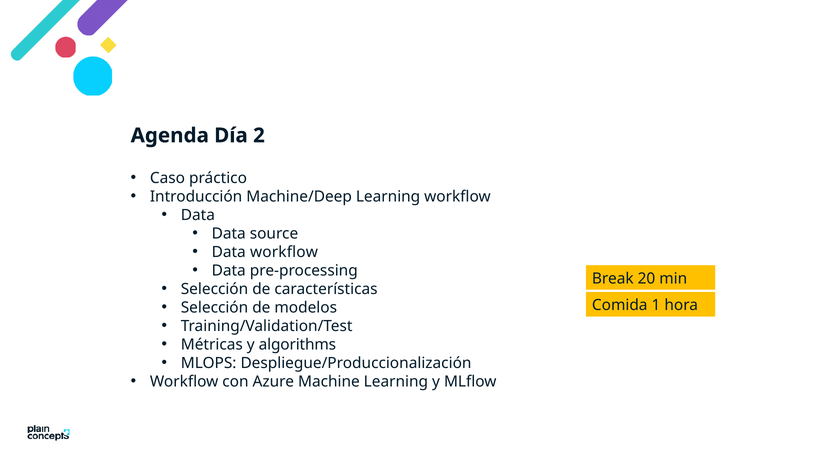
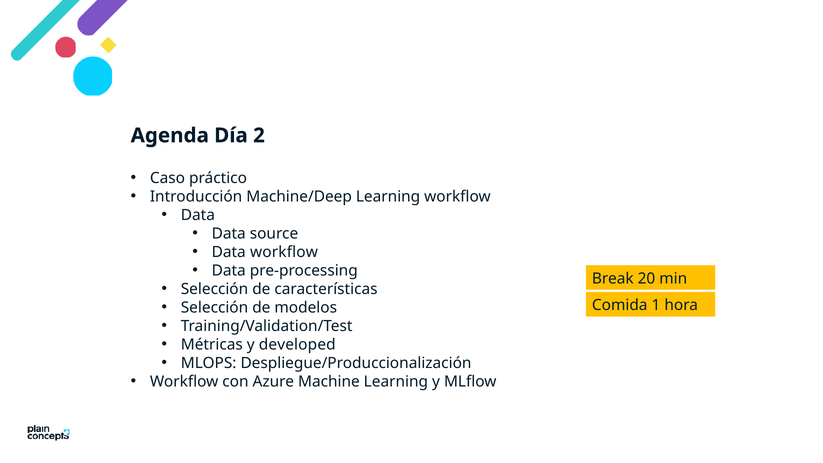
algorithms: algorithms -> developed
